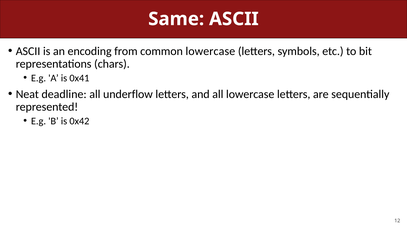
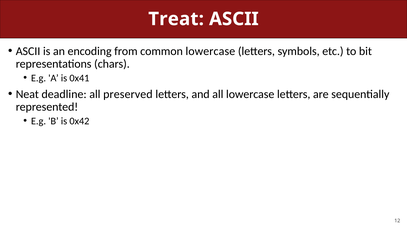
Same: Same -> Treat
underflow: underflow -> preserved
